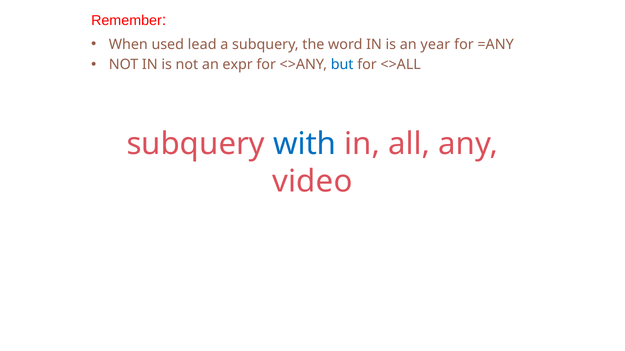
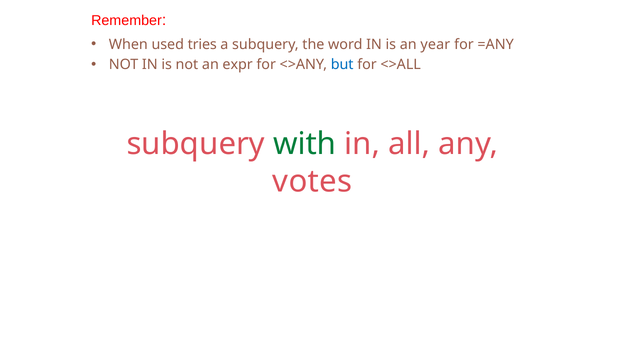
lead: lead -> tries
with colour: blue -> green
video: video -> votes
